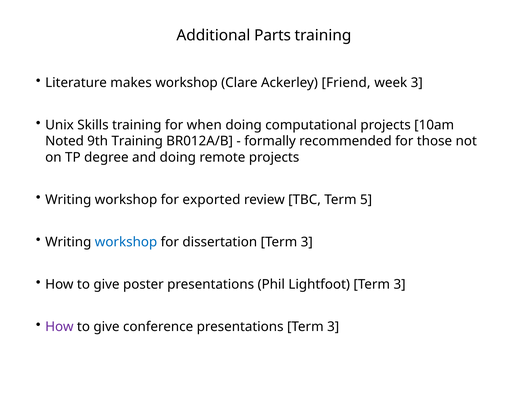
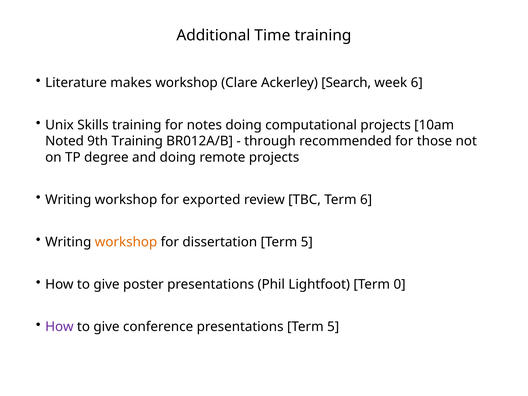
Parts: Parts -> Time
Friend: Friend -> Search
week 3: 3 -> 6
when: when -> notes
formally: formally -> through
Term 5: 5 -> 6
workshop at (126, 242) colour: blue -> orange
dissertation Term 3: 3 -> 5
Lightfoot Term 3: 3 -> 0
presentations Term 3: 3 -> 5
